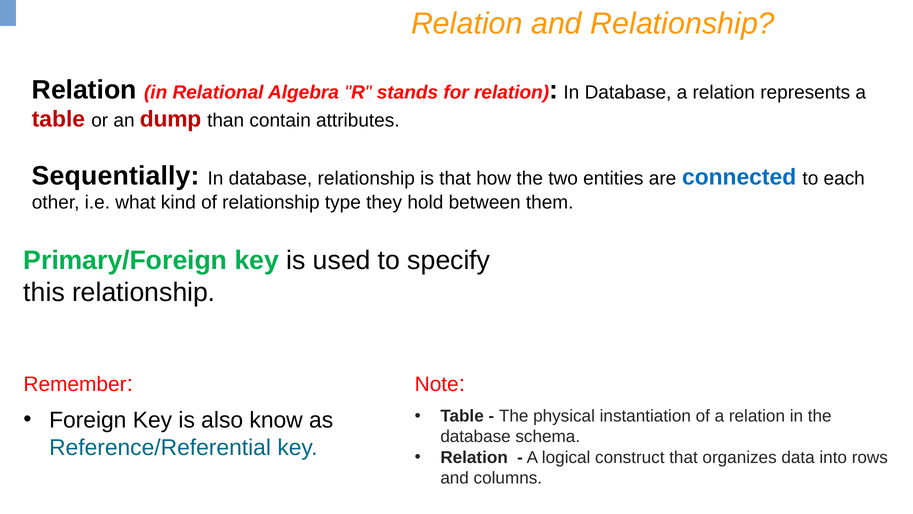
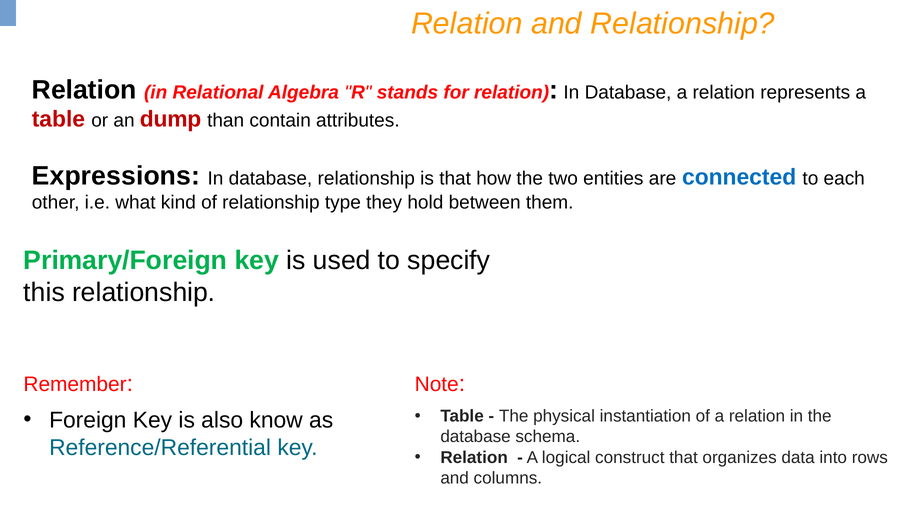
Sequentially: Sequentially -> Expressions
